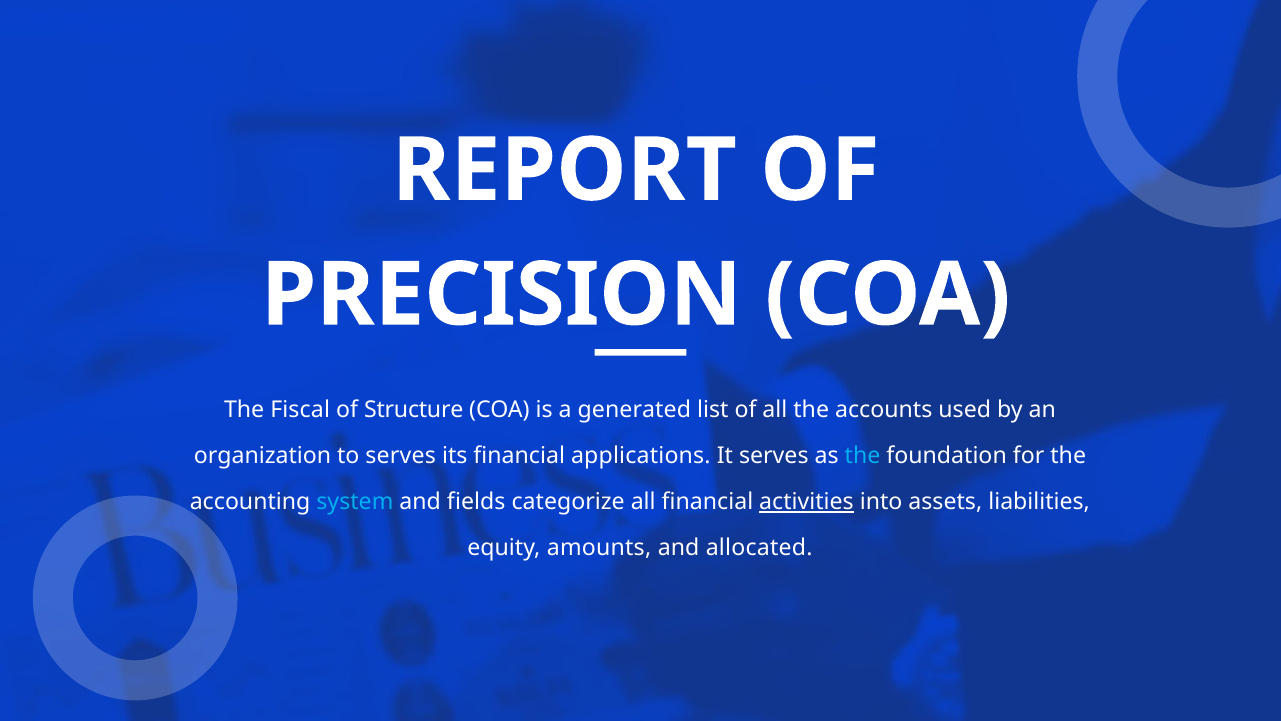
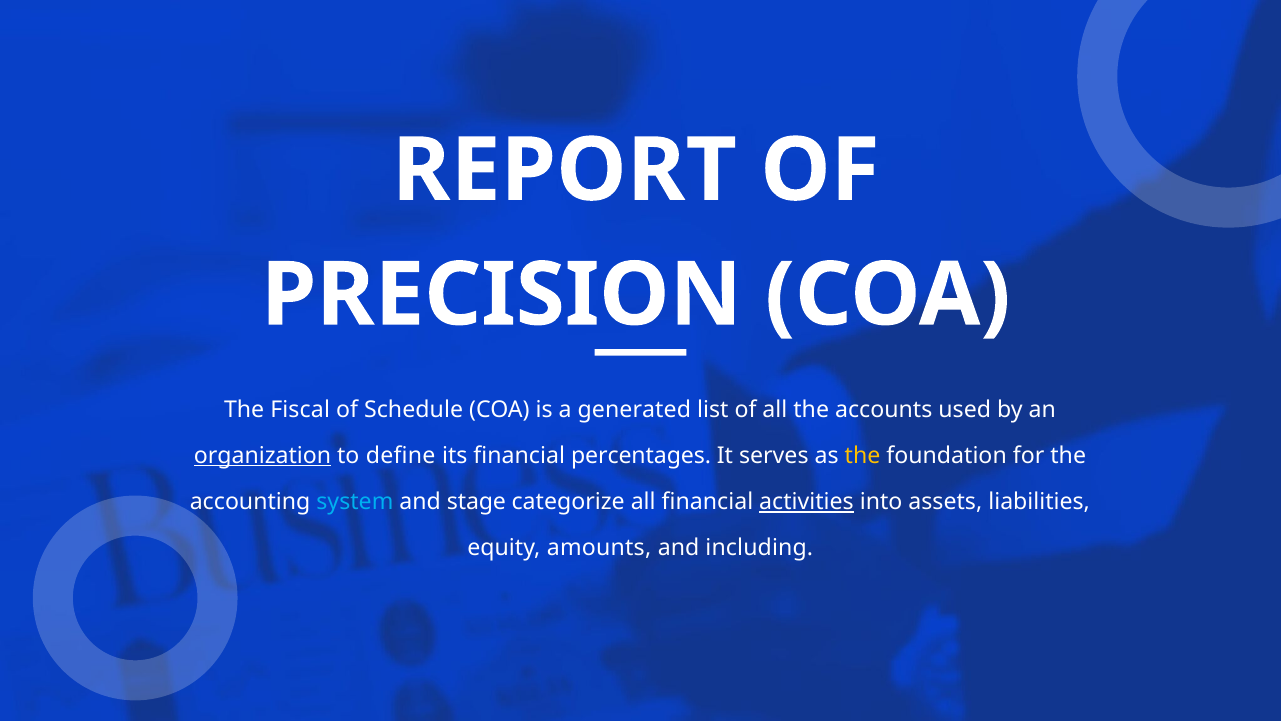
Structure: Structure -> Schedule
organization underline: none -> present
to serves: serves -> define
applications: applications -> percentages
the at (863, 455) colour: light blue -> yellow
fields: fields -> stage
allocated: allocated -> including
